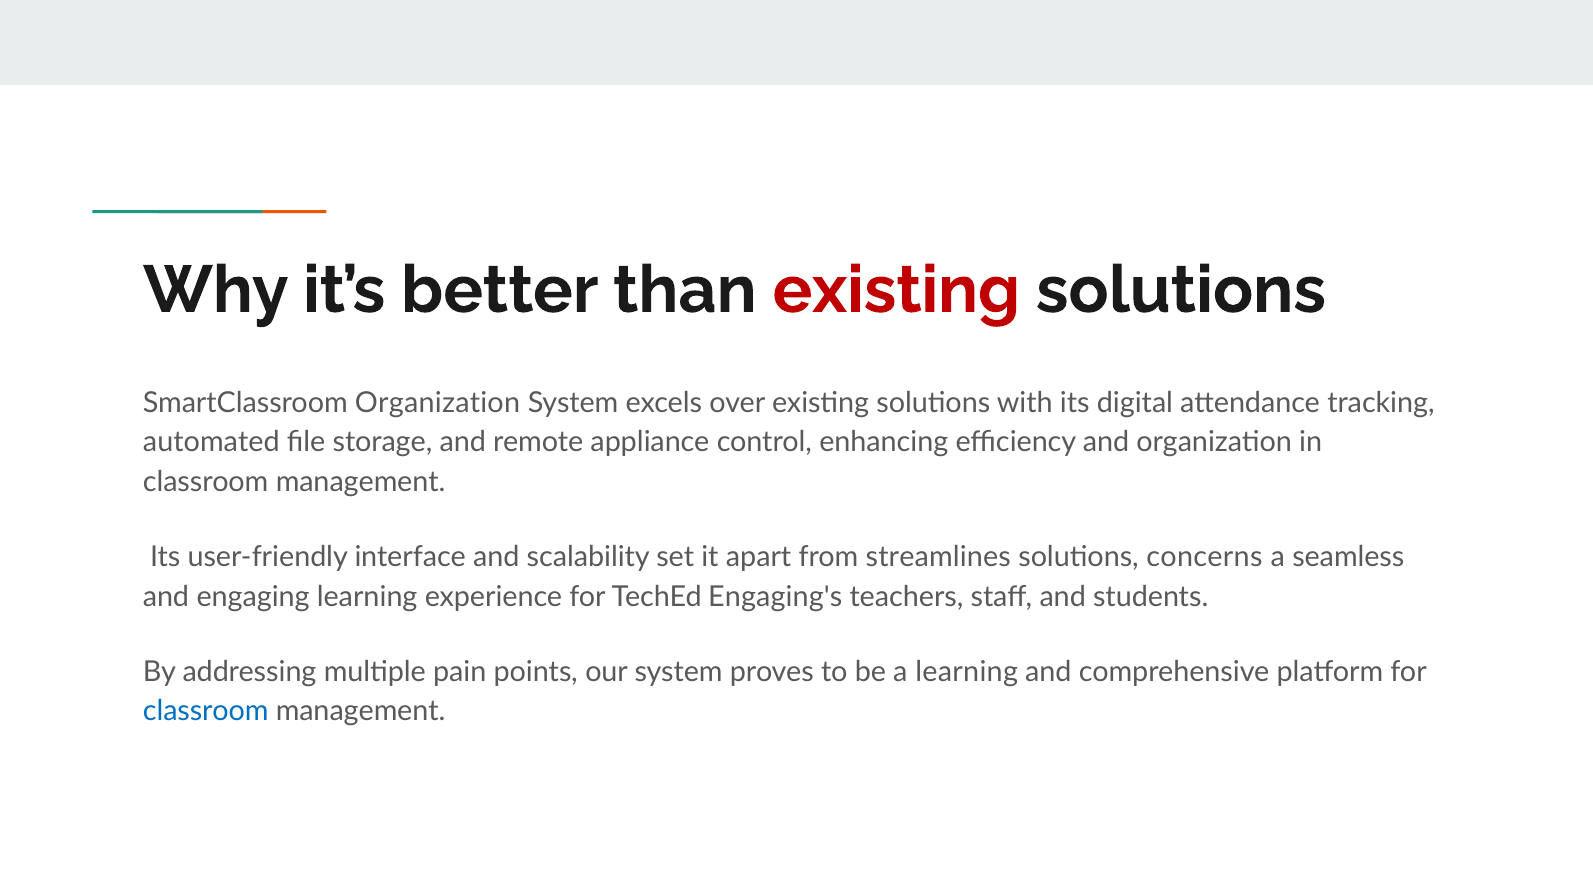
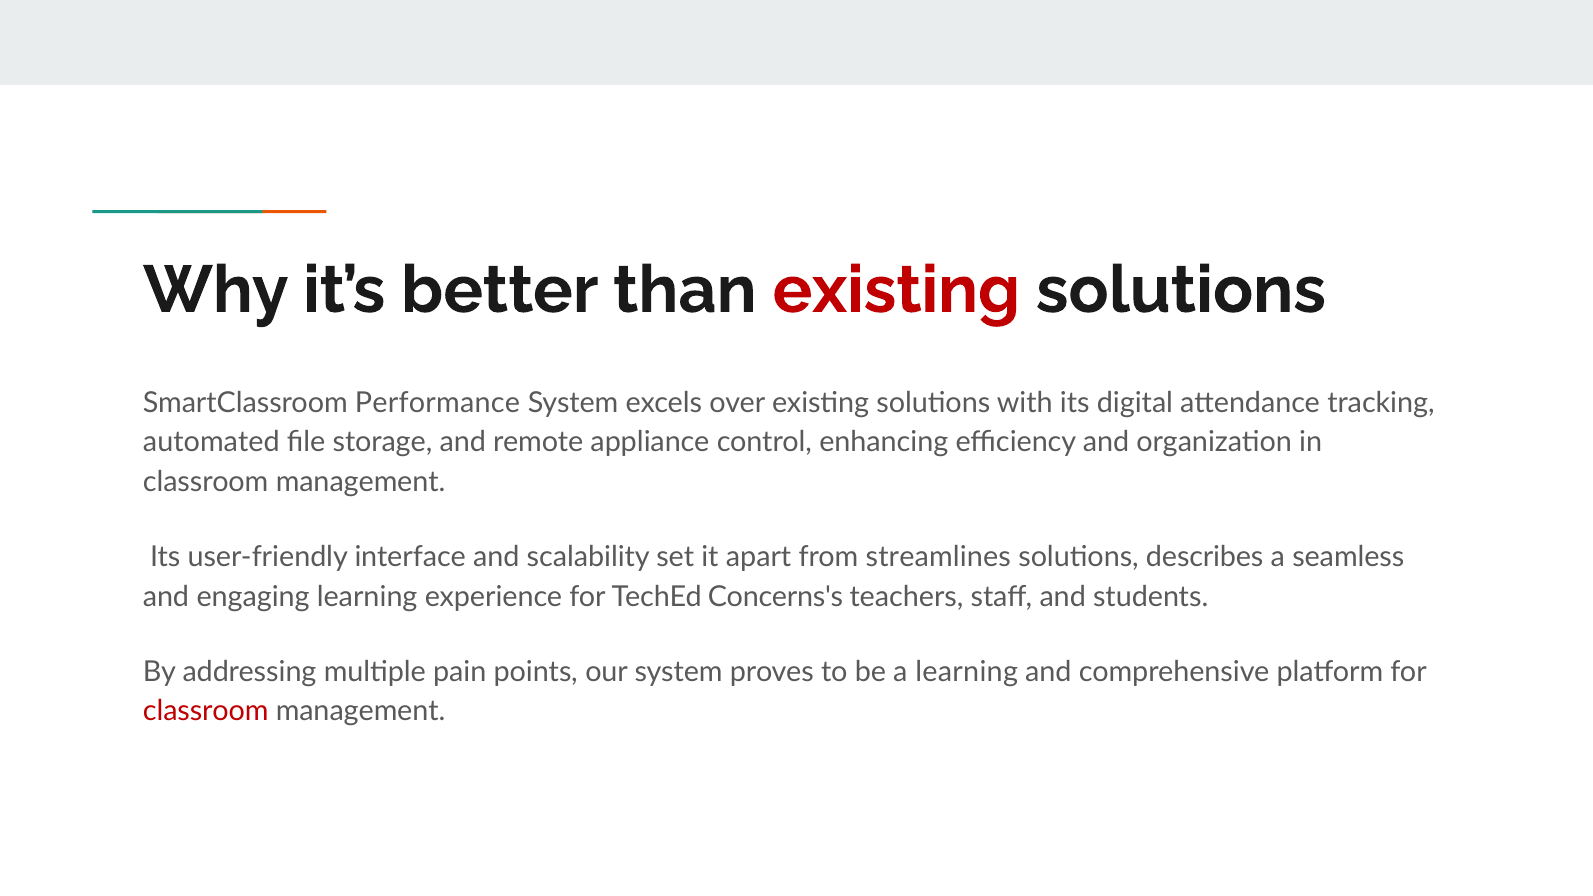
SmartClassroom Organization: Organization -> Performance
concerns: concerns -> describes
Engaging's: Engaging's -> Concerns's
classroom at (206, 711) colour: blue -> red
